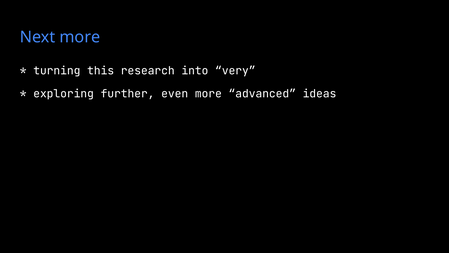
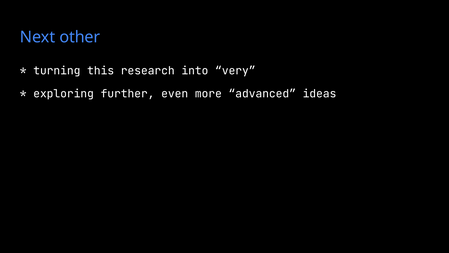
Next more: more -> other
